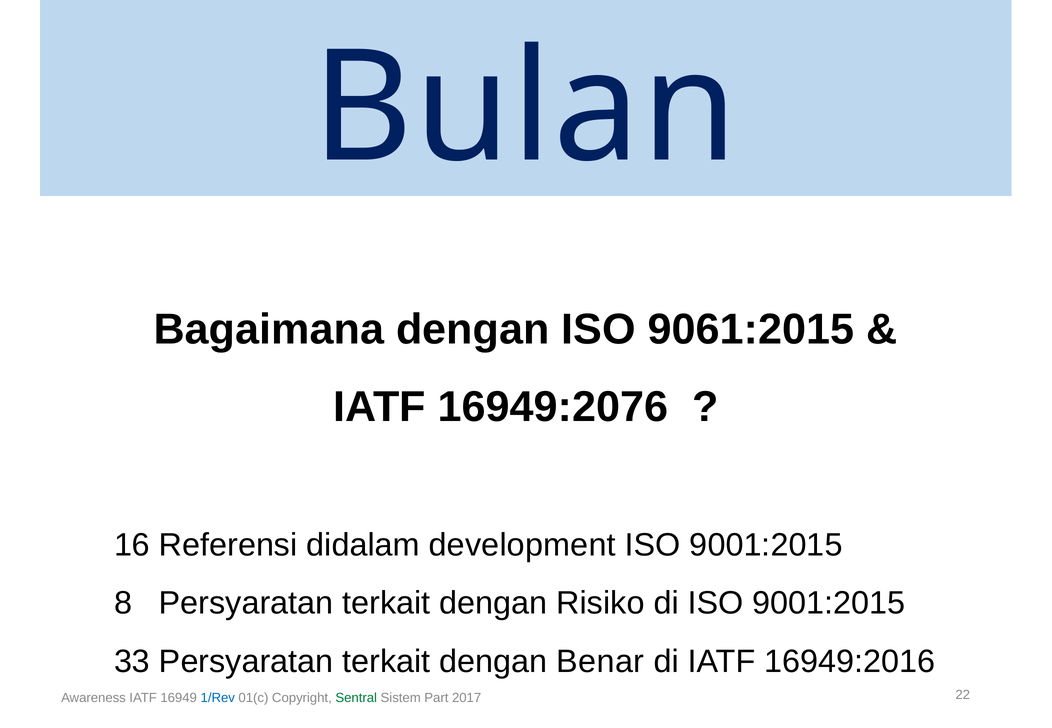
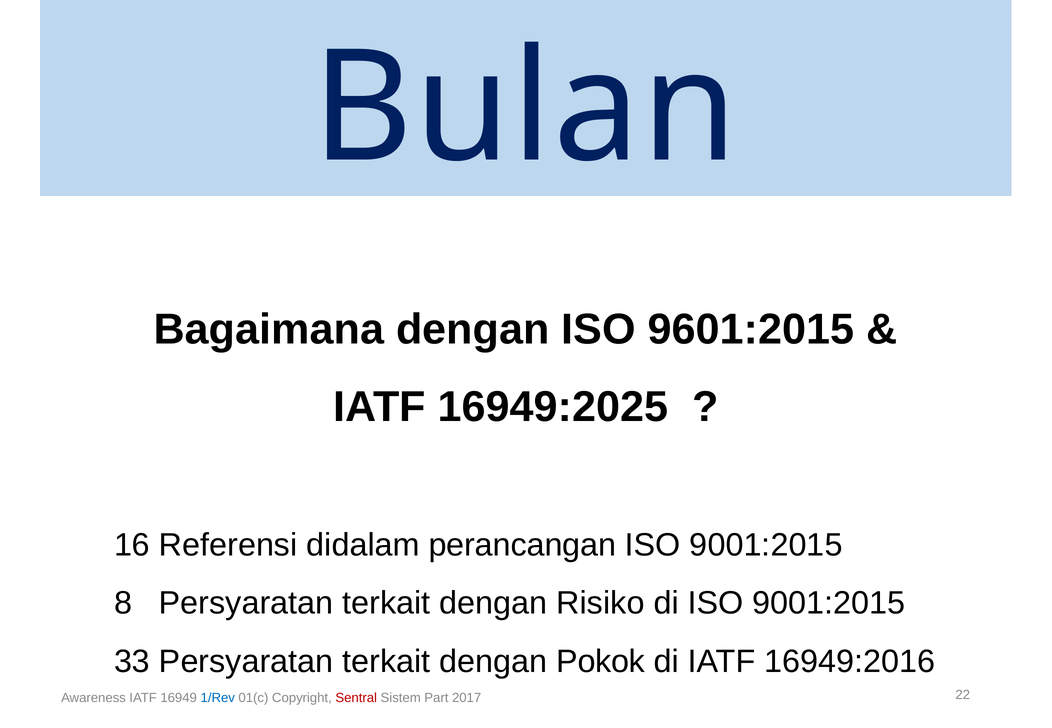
9061:2015: 9061:2015 -> 9601:2015
16949:2076: 16949:2076 -> 16949:2025
development: development -> perancangan
Benar: Benar -> Pokok
Sentral colour: green -> red
